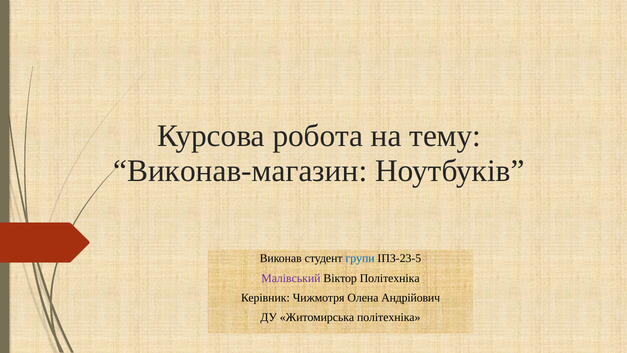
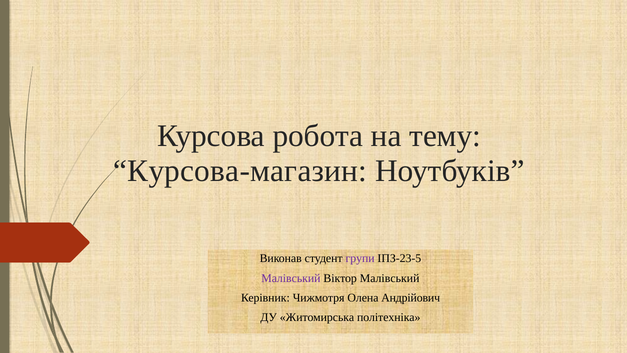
Виконав-магазин: Виконав-магазин -> Курсова-магазин
групи colour: blue -> purple
Віктор Політехніка: Політехніка -> Малівський
